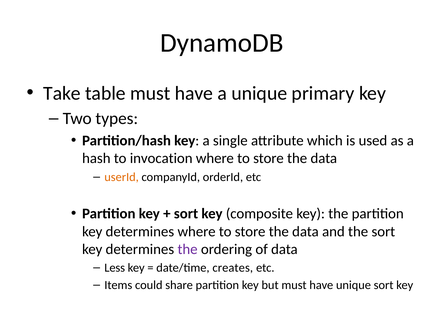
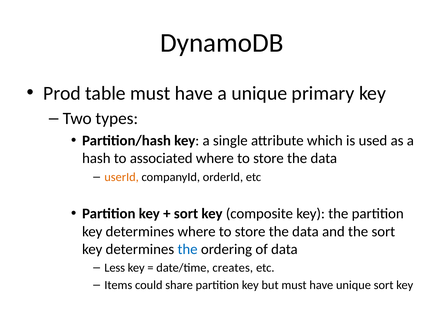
Take: Take -> Prod
invocation: invocation -> associated
the at (188, 249) colour: purple -> blue
